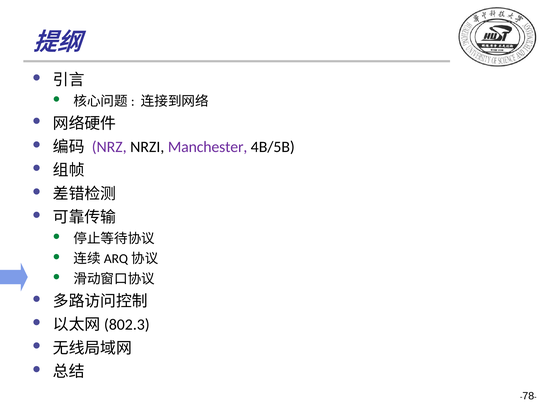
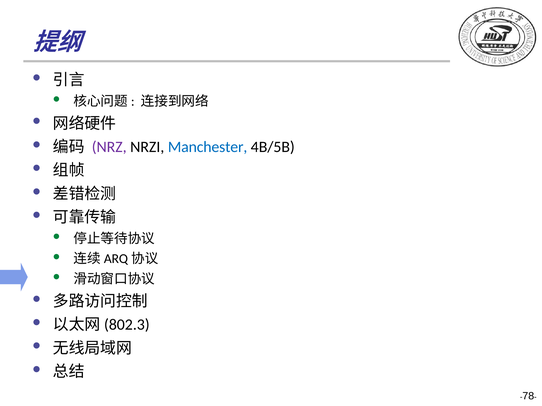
Manchester colour: purple -> blue
